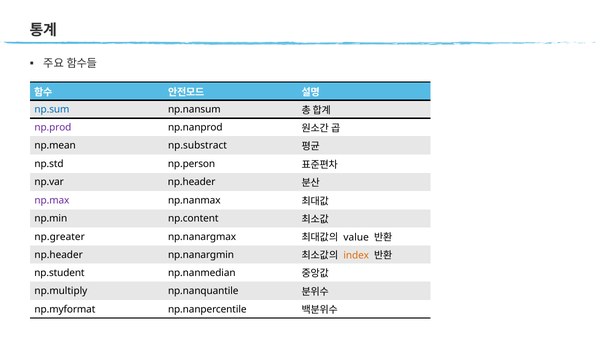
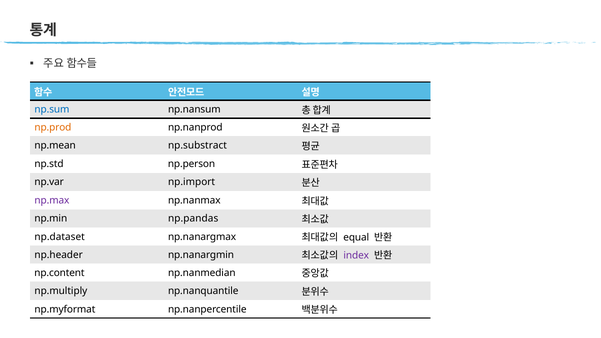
np.prod colour: purple -> orange
np.var np.header: np.header -> np.import
np.content: np.content -> np.pandas
np.greater: np.greater -> np.dataset
value: value -> equal
index colour: orange -> purple
np.student: np.student -> np.content
